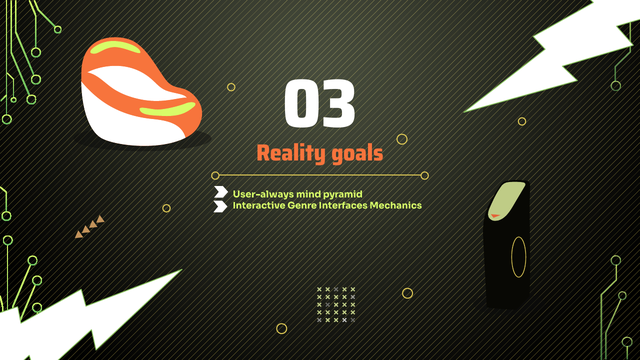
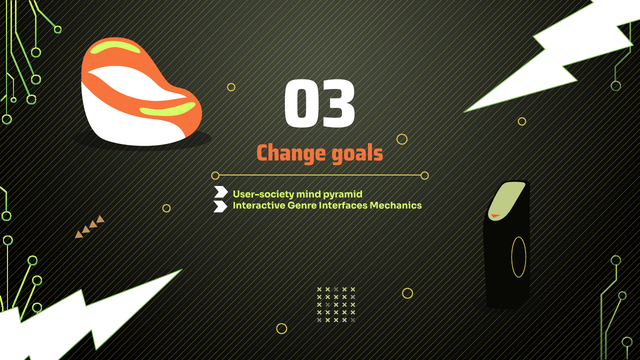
Reality: Reality -> Change
User-always: User-always -> User-society
